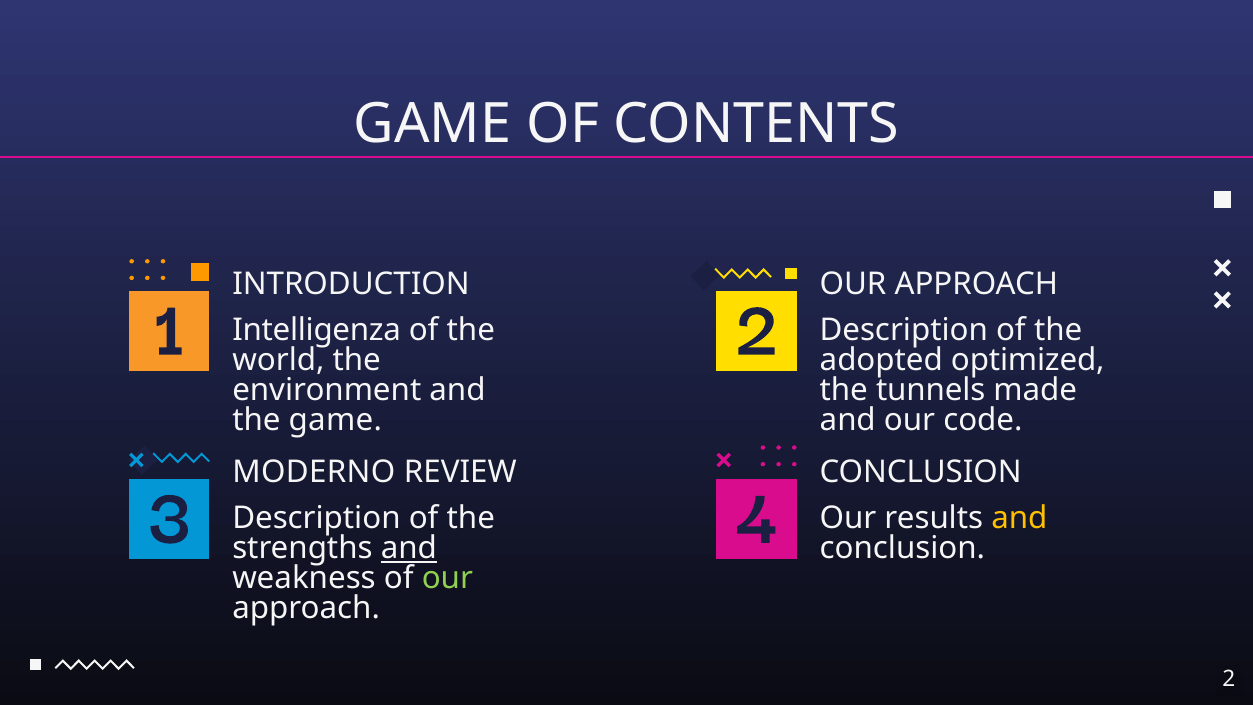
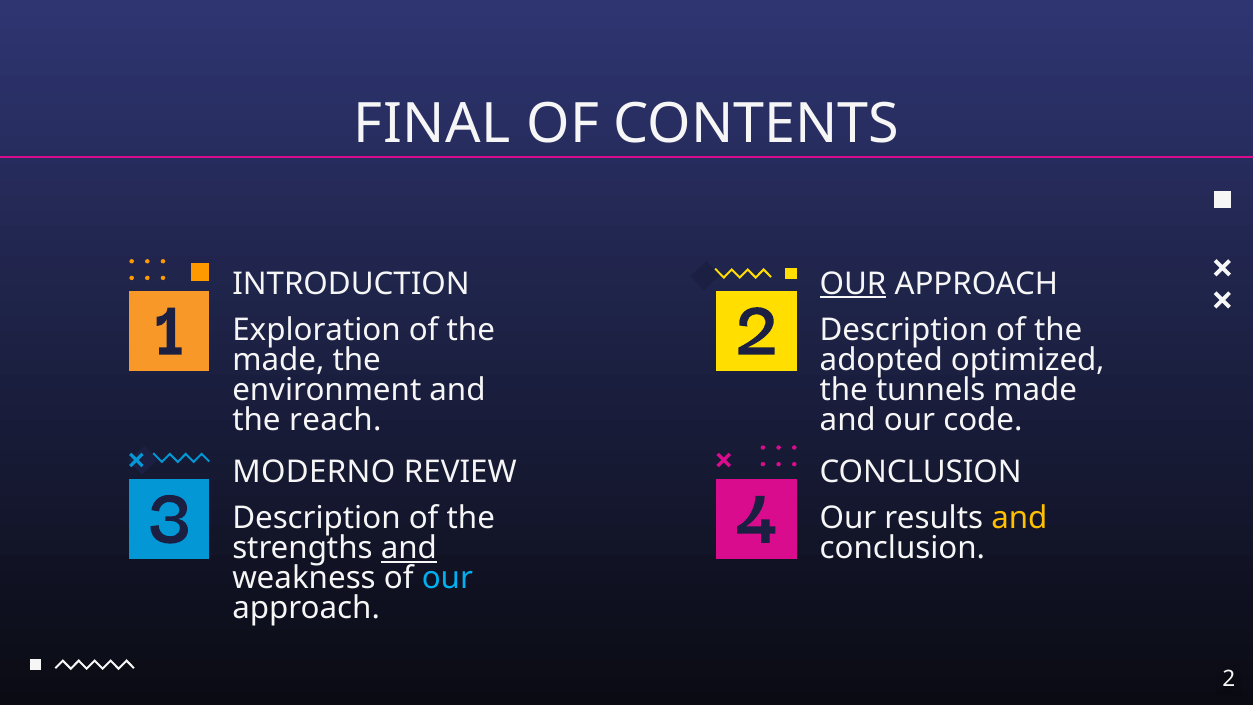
GAME at (432, 124): GAME -> FINAL
OUR at (853, 284) underline: none -> present
Intelligenza: Intelligenza -> Exploration
world at (278, 360): world -> made
the game: game -> reach
our at (447, 578) colour: light green -> light blue
